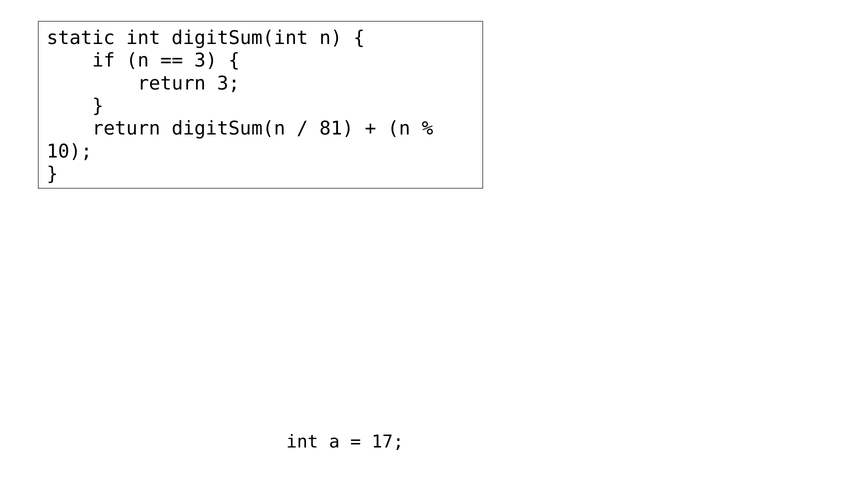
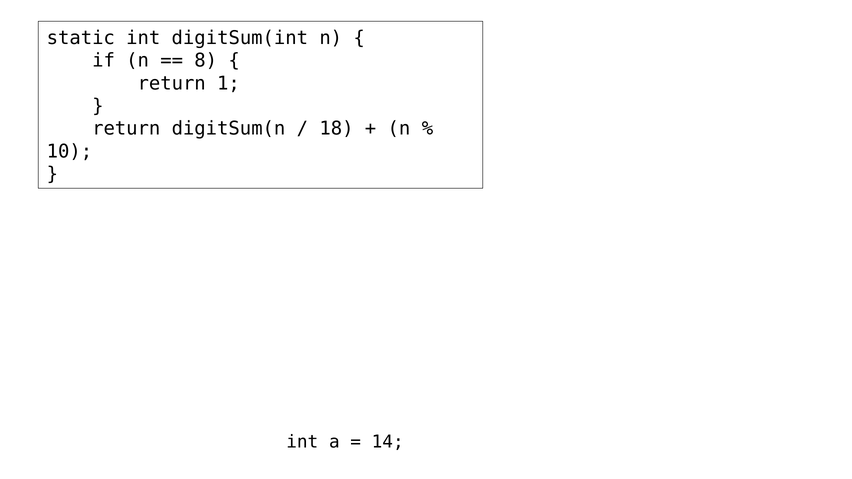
3 at (206, 61): 3 -> 8
return 3: 3 -> 1
81: 81 -> 18
17: 17 -> 14
